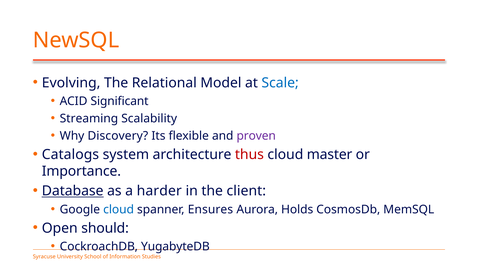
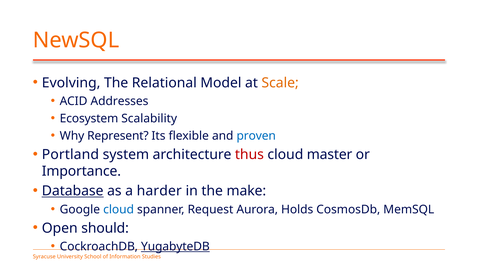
Scale colour: blue -> orange
Significant: Significant -> Addresses
Streaming: Streaming -> Ecosystem
Discovery: Discovery -> Represent
proven colour: purple -> blue
Catalogs: Catalogs -> Portland
client: client -> make
Ensures: Ensures -> Request
YugabyteDB underline: none -> present
